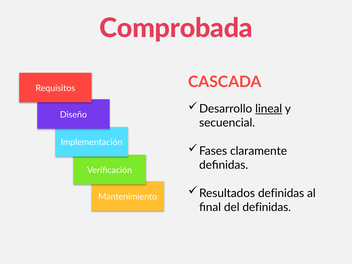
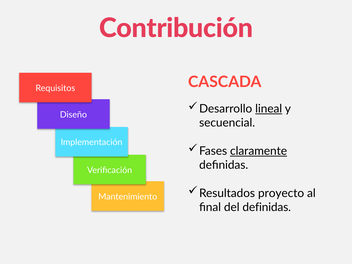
Comprobada: Comprobada -> Contribución
claramente underline: none -> present
Resultados definidas: definidas -> proyecto
